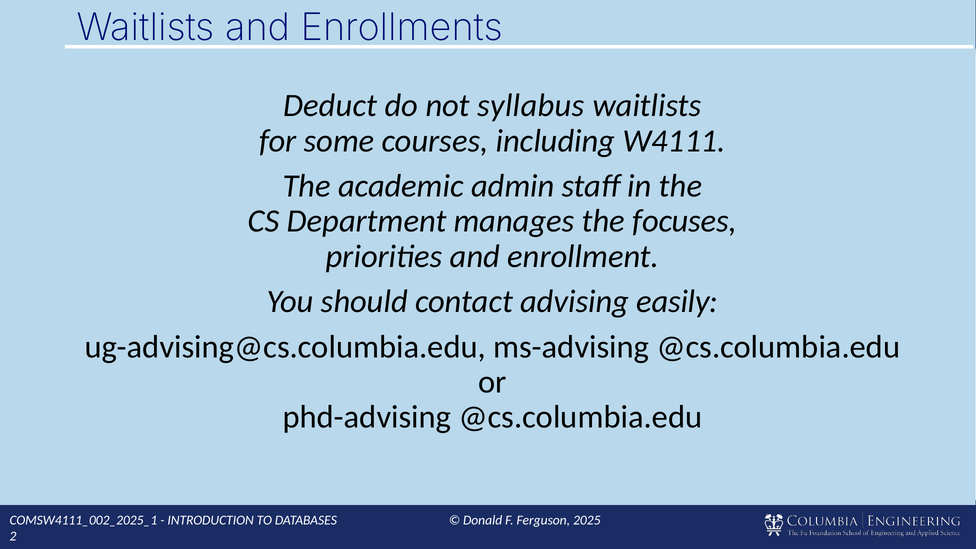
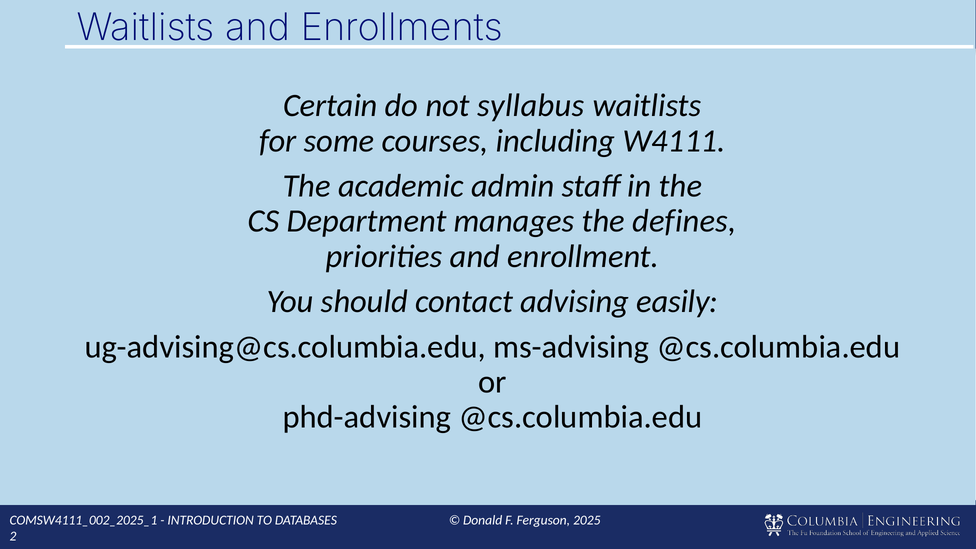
Deduct: Deduct -> Certain
focuses: focuses -> defines
